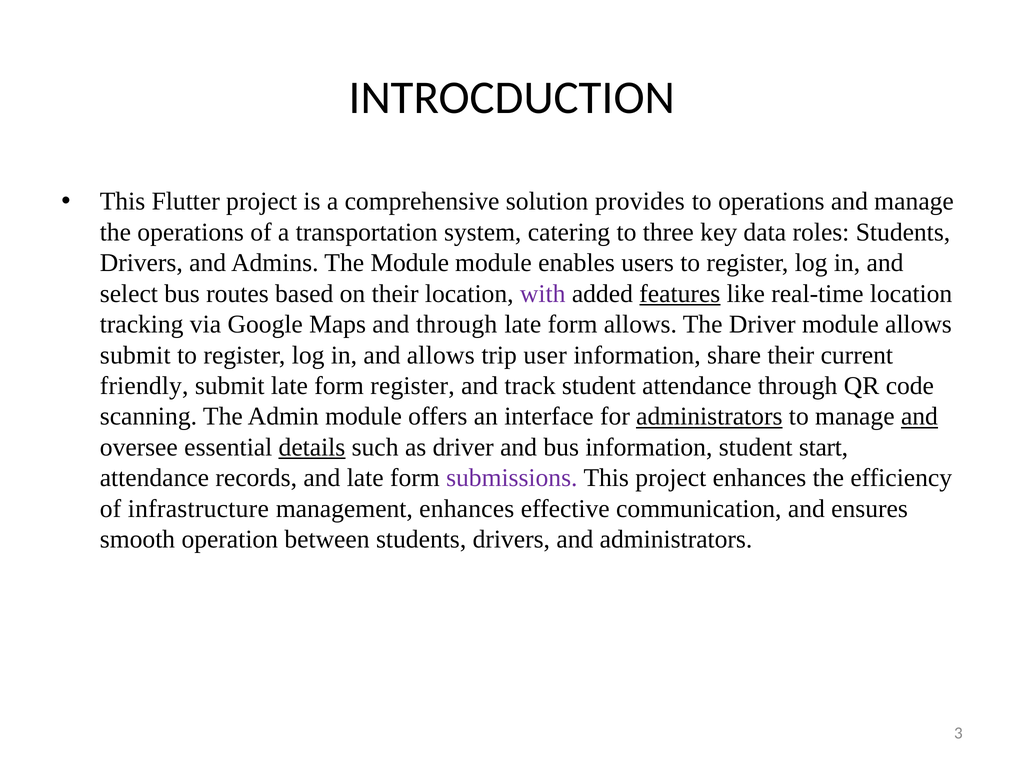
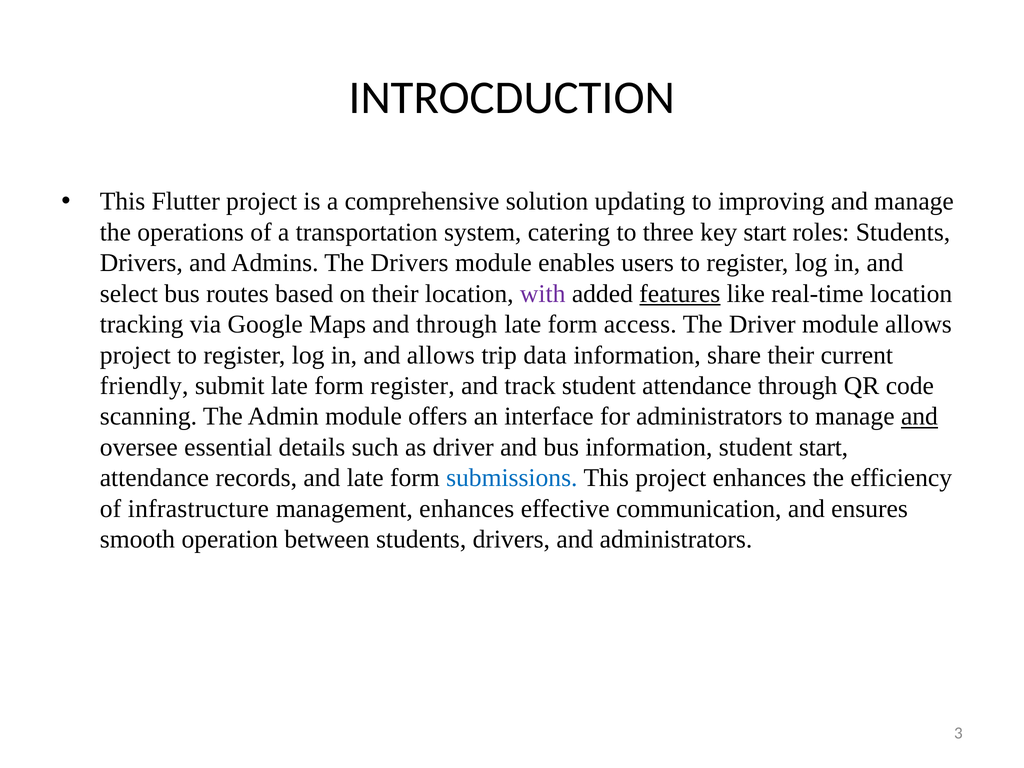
provides: provides -> updating
to operations: operations -> improving
key data: data -> start
The Module: Module -> Drivers
form allows: allows -> access
submit at (135, 355): submit -> project
user: user -> data
administrators at (709, 417) underline: present -> none
details underline: present -> none
submissions colour: purple -> blue
